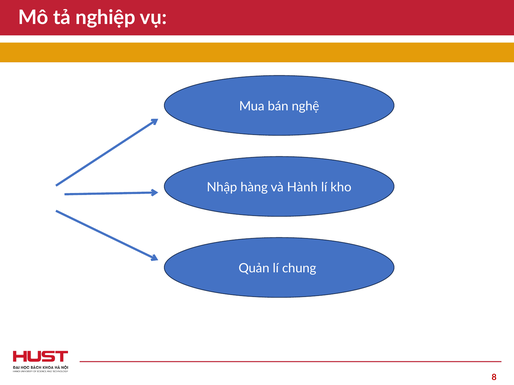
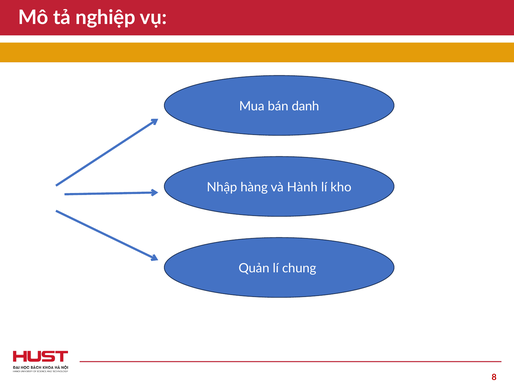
nghệ: nghệ -> danh
